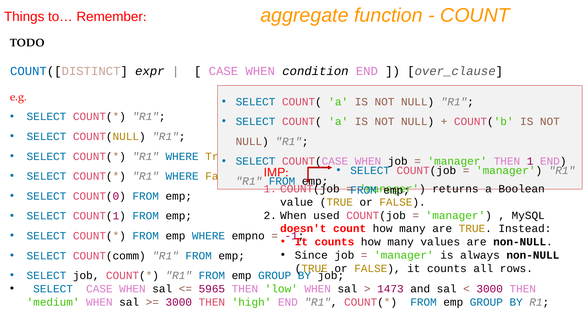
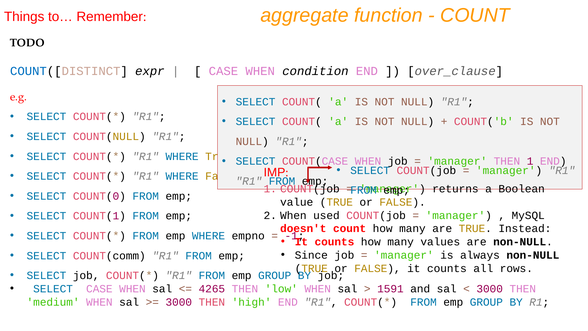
5965: 5965 -> 4265
1473: 1473 -> 1591
